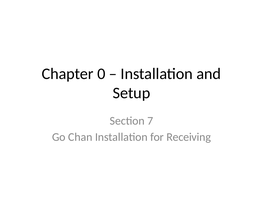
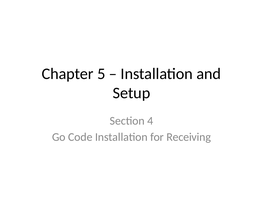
0: 0 -> 5
7: 7 -> 4
Chan: Chan -> Code
